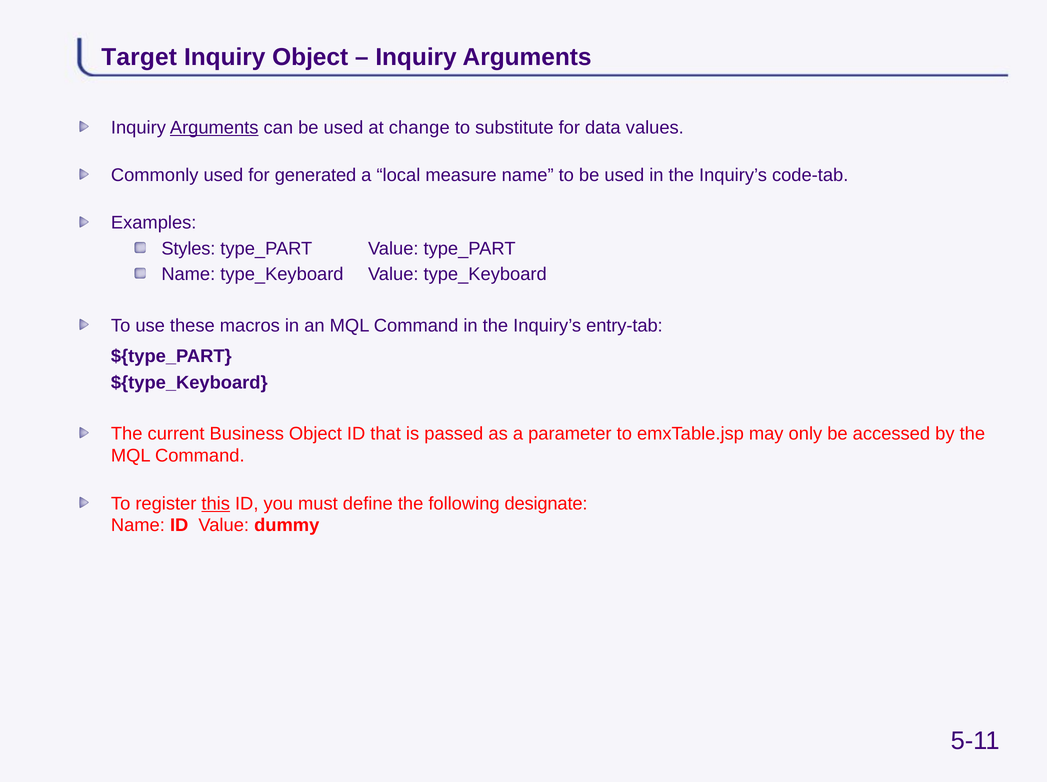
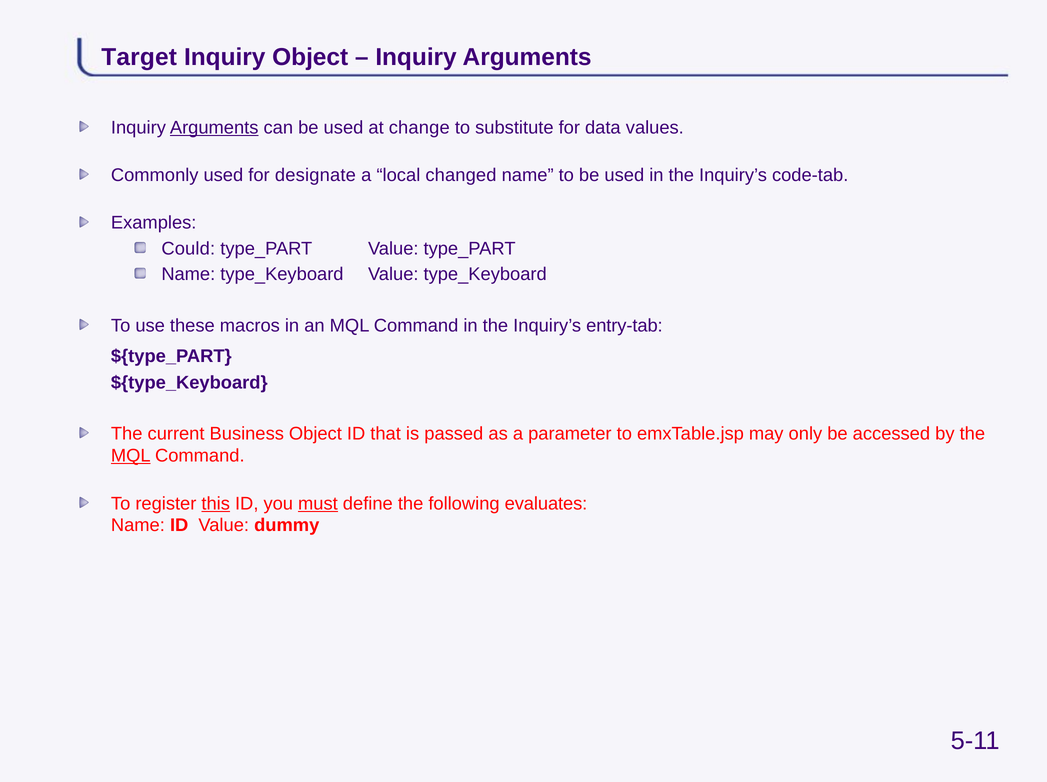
generated: generated -> designate
measure: measure -> changed
Styles: Styles -> Could
MQL at (131, 456) underline: none -> present
must underline: none -> present
designate: designate -> evaluates
